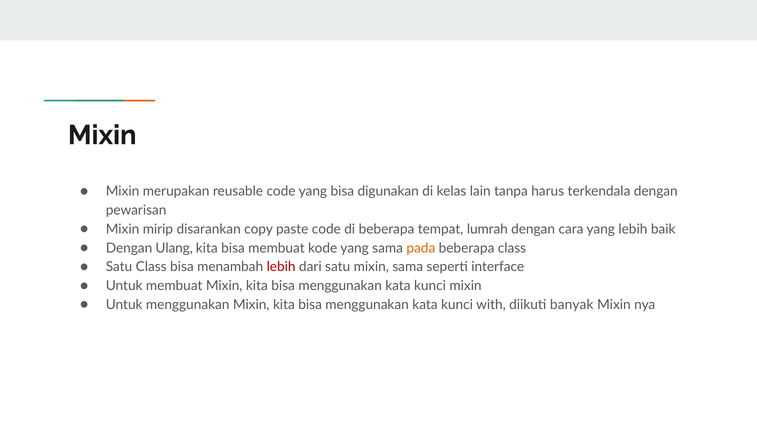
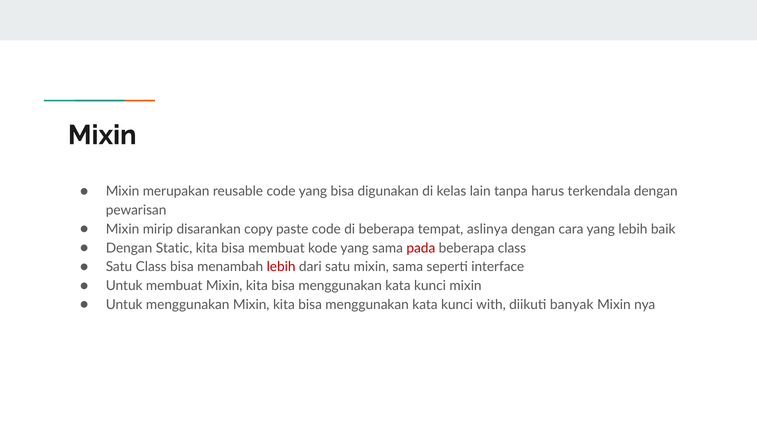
lumrah: lumrah -> aslinya
Ulang: Ulang -> Static
pada colour: orange -> red
